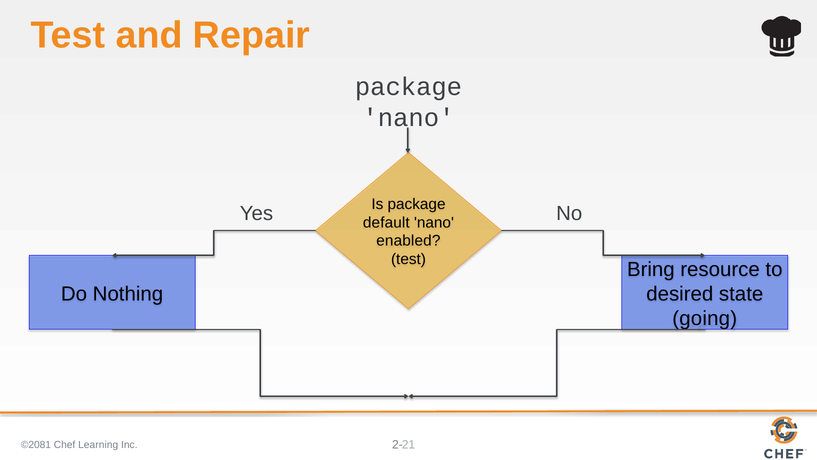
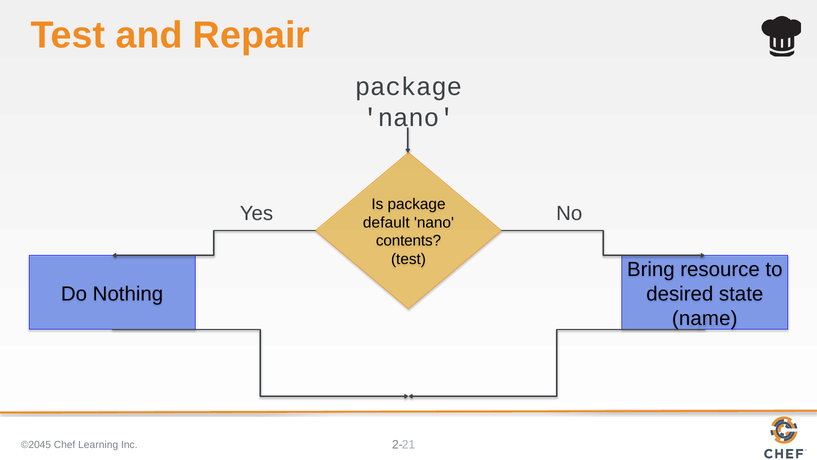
enabled: enabled -> contents
going: going -> name
©2081: ©2081 -> ©2045
